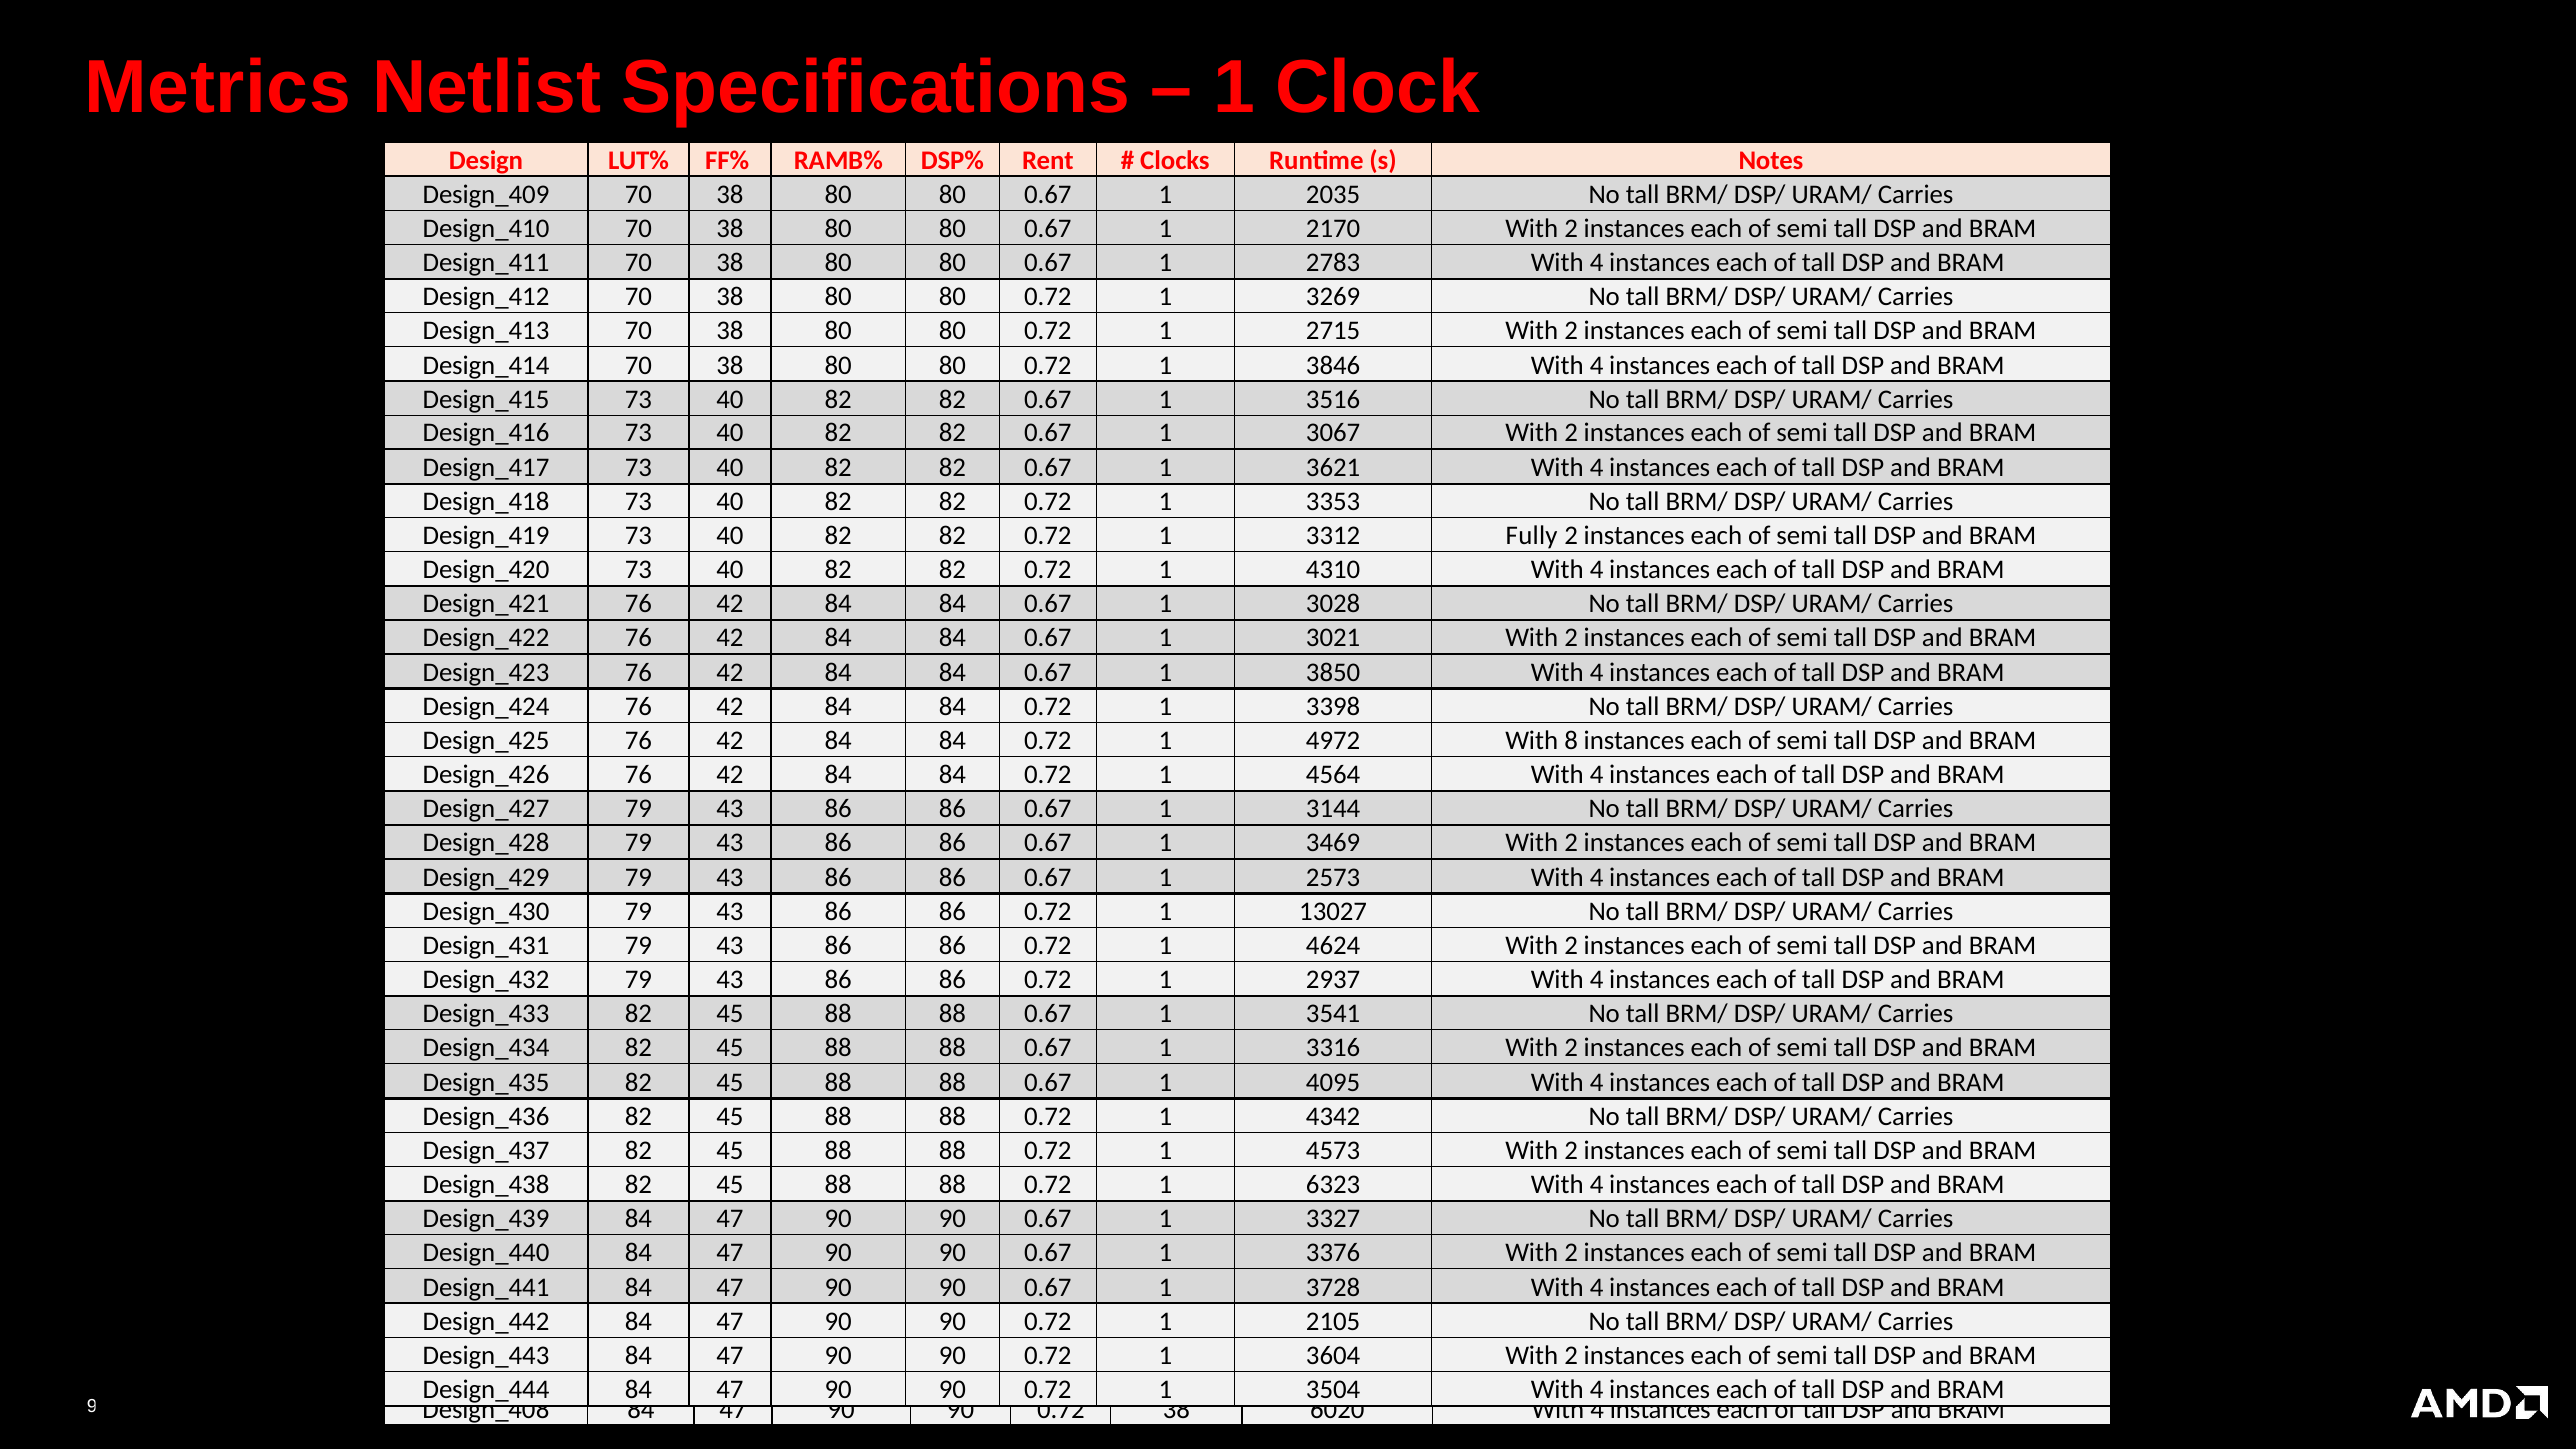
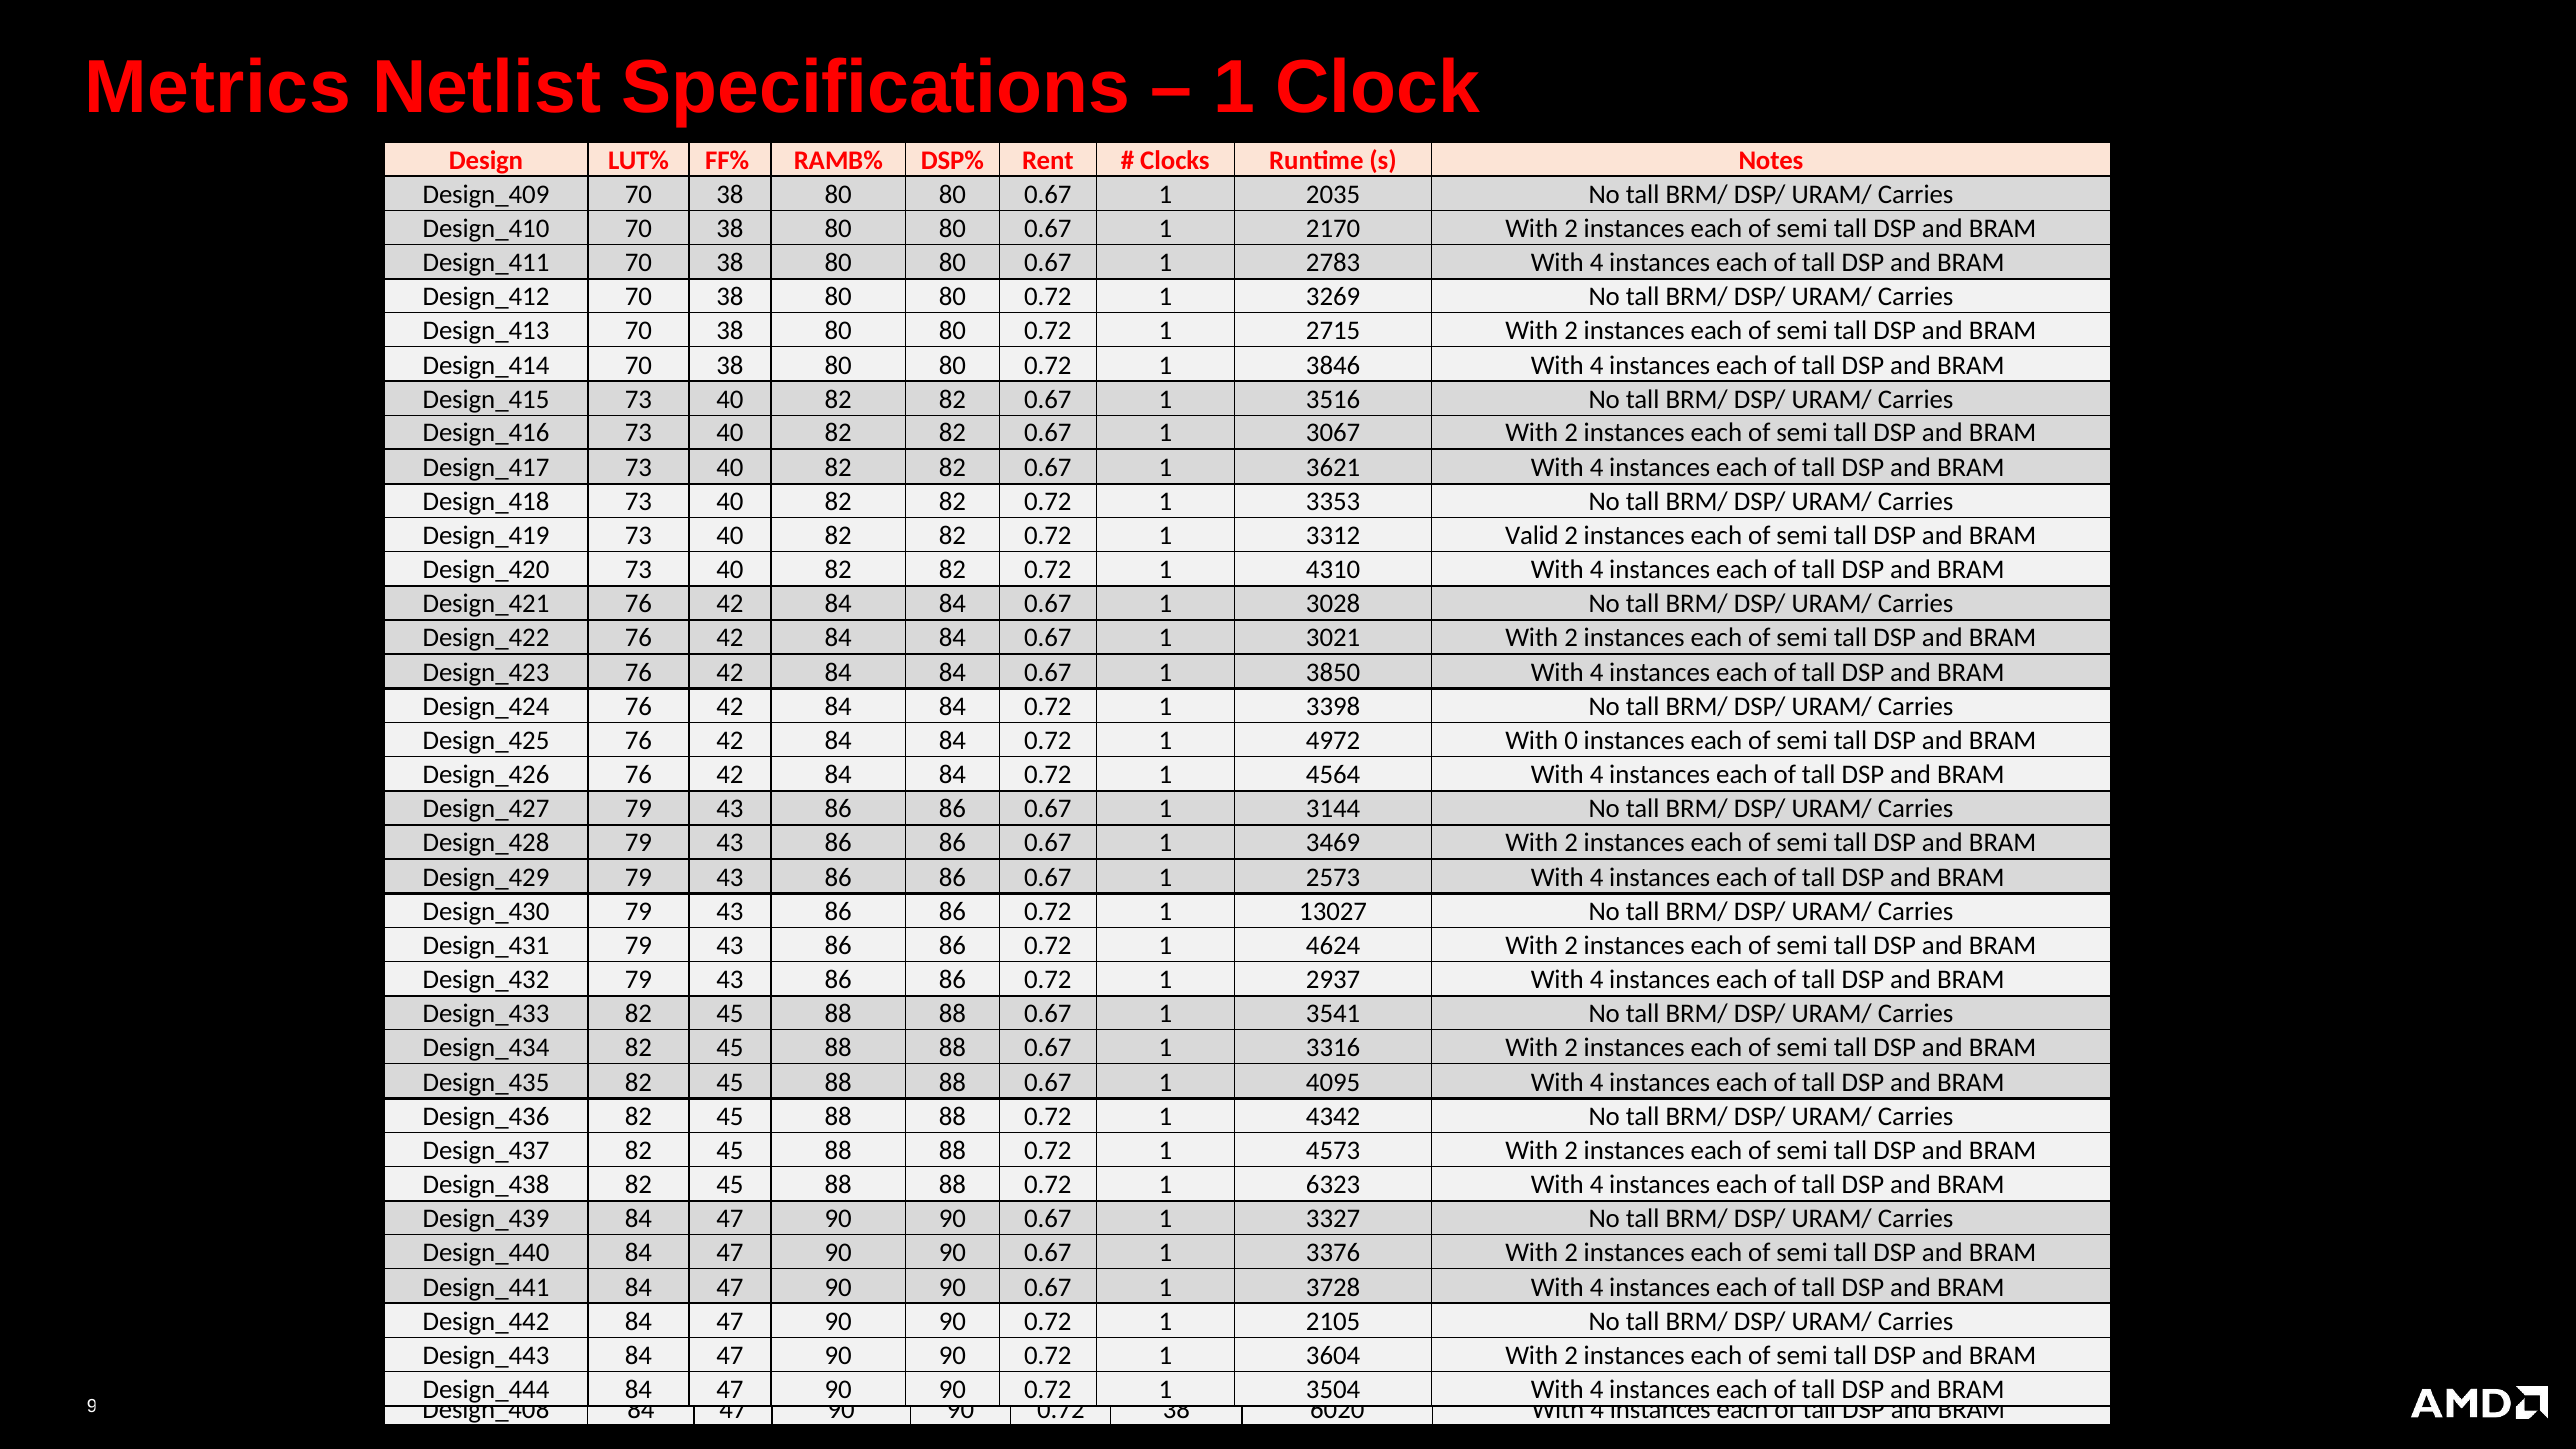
Fully: Fully -> Valid
8: 8 -> 0
